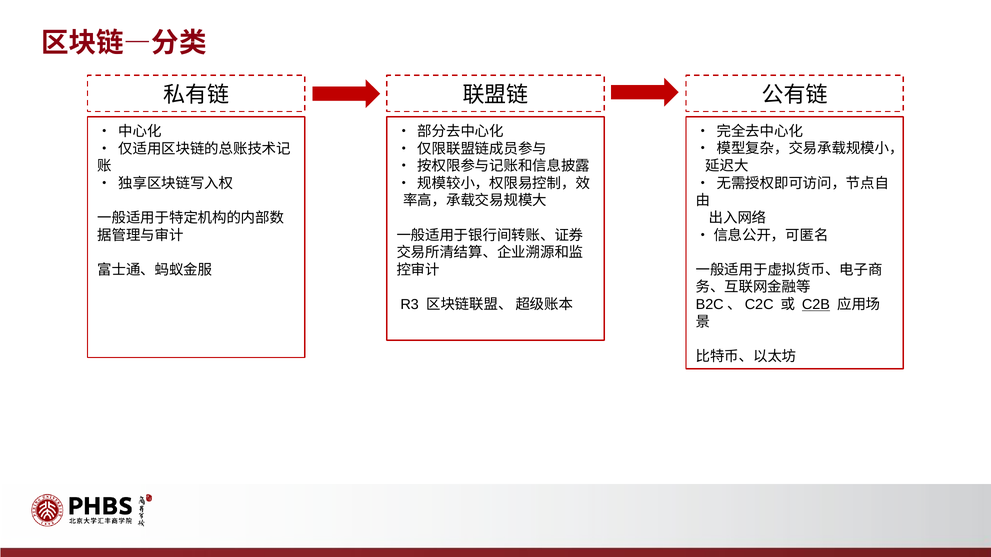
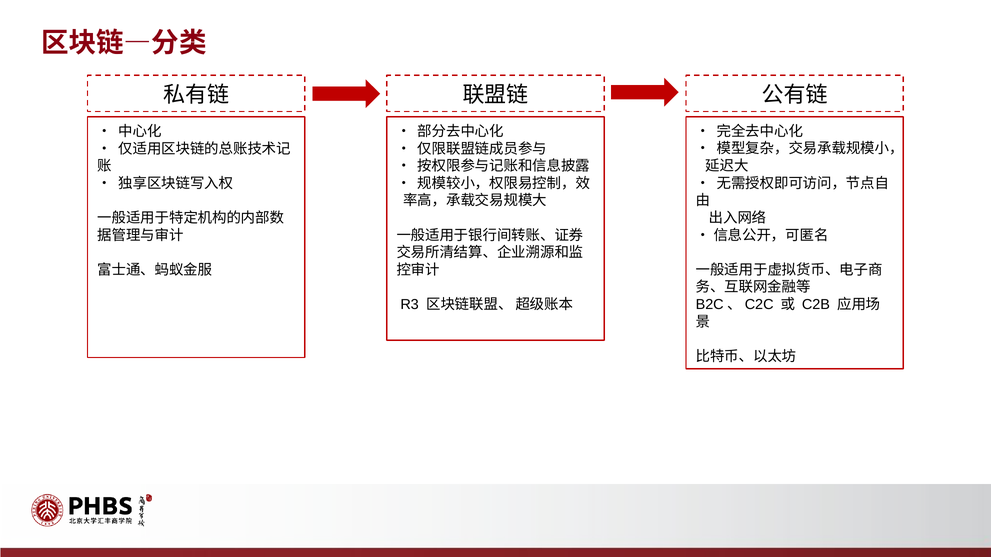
C2B underline: present -> none
